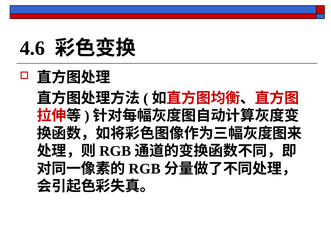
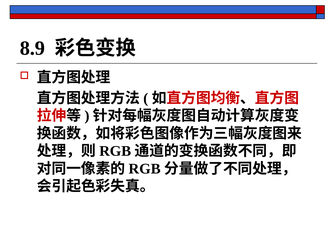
4.6: 4.6 -> 8.9
